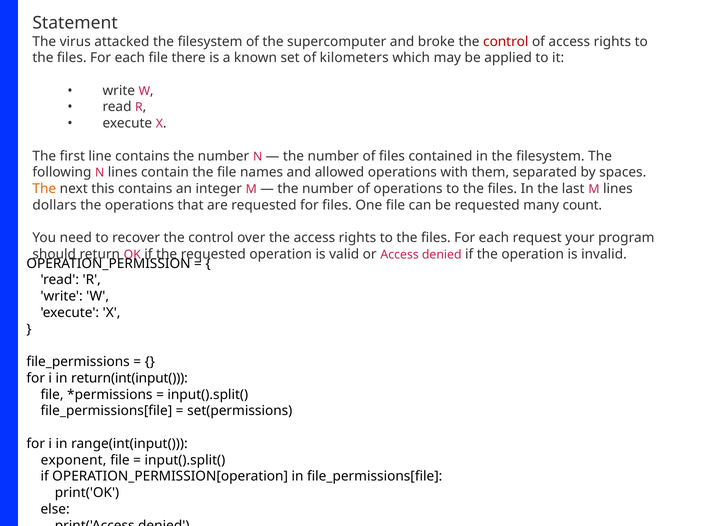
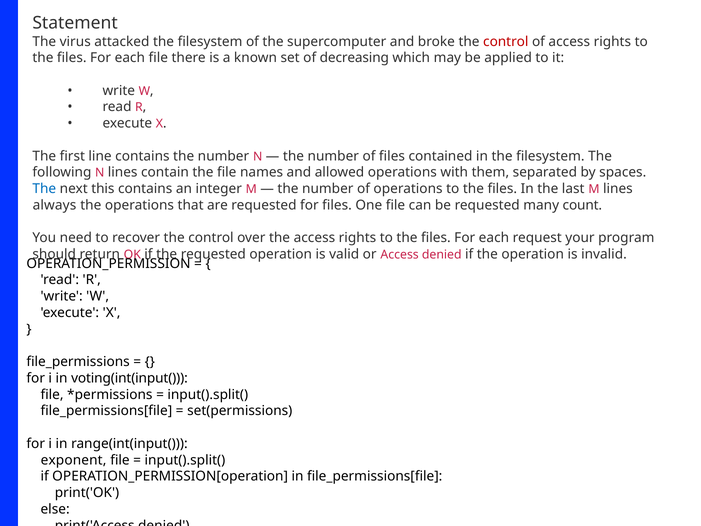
kilometers: kilometers -> decreasing
The at (44, 189) colour: orange -> blue
dollars: dollars -> always
return(int(input(: return(int(input( -> voting(int(input(
